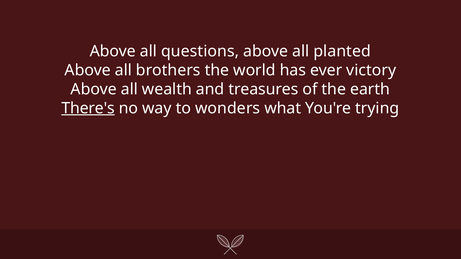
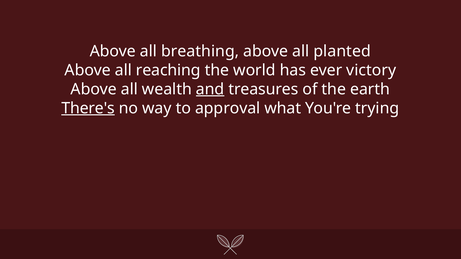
questions: questions -> breathing
brothers: brothers -> reaching
and underline: none -> present
wonders: wonders -> approval
